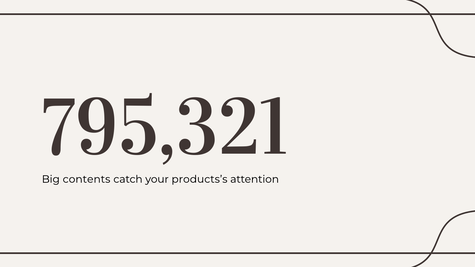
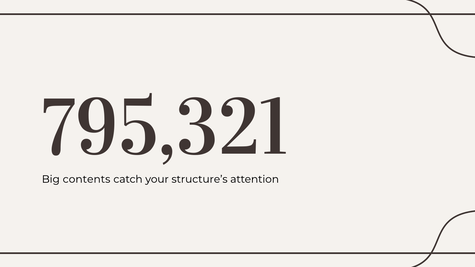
products’s: products’s -> structure’s
